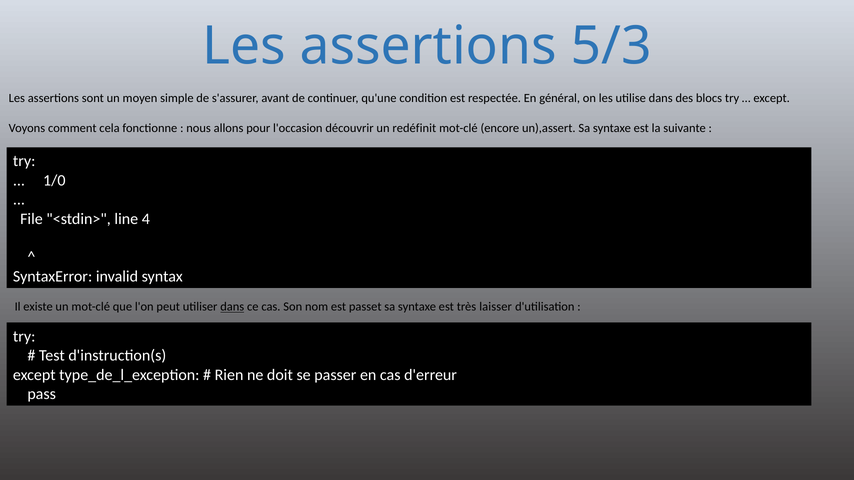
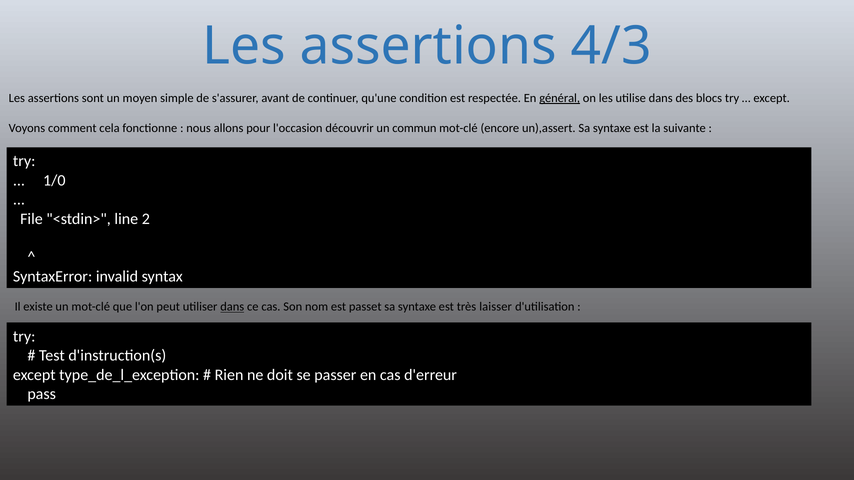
5/3: 5/3 -> 4/3
général underline: none -> present
redéfinit: redéfinit -> commun
4: 4 -> 2
